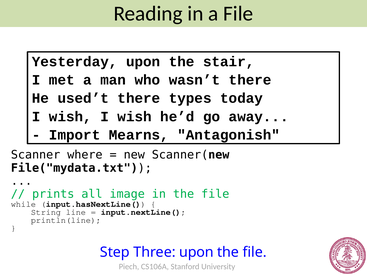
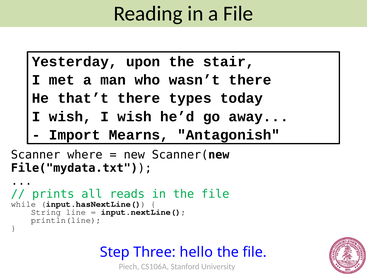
used’t: used’t -> that’t
image: image -> reads
Three upon: upon -> hello
